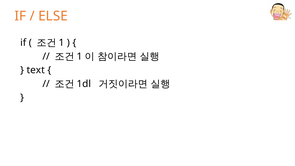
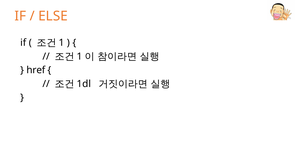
text: text -> href
